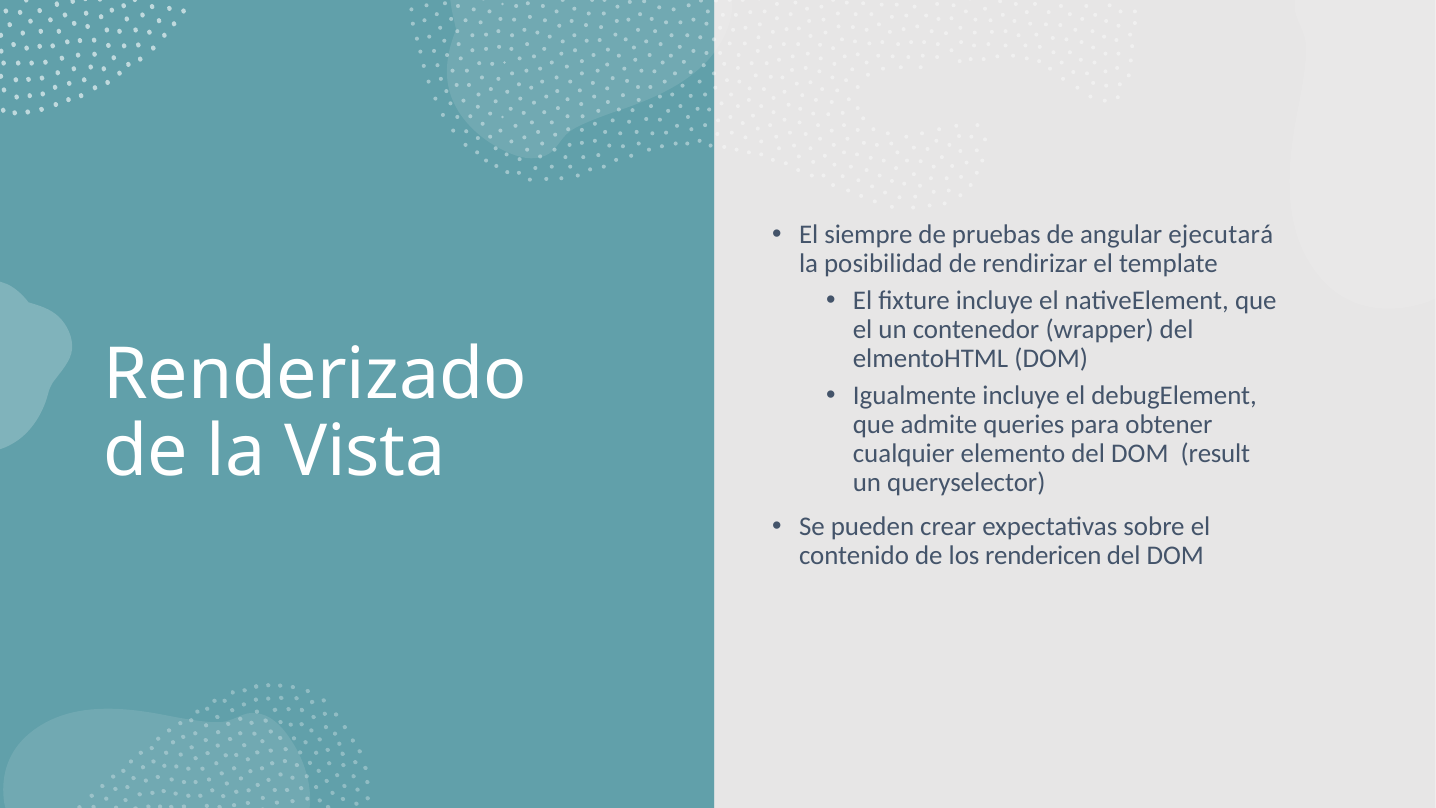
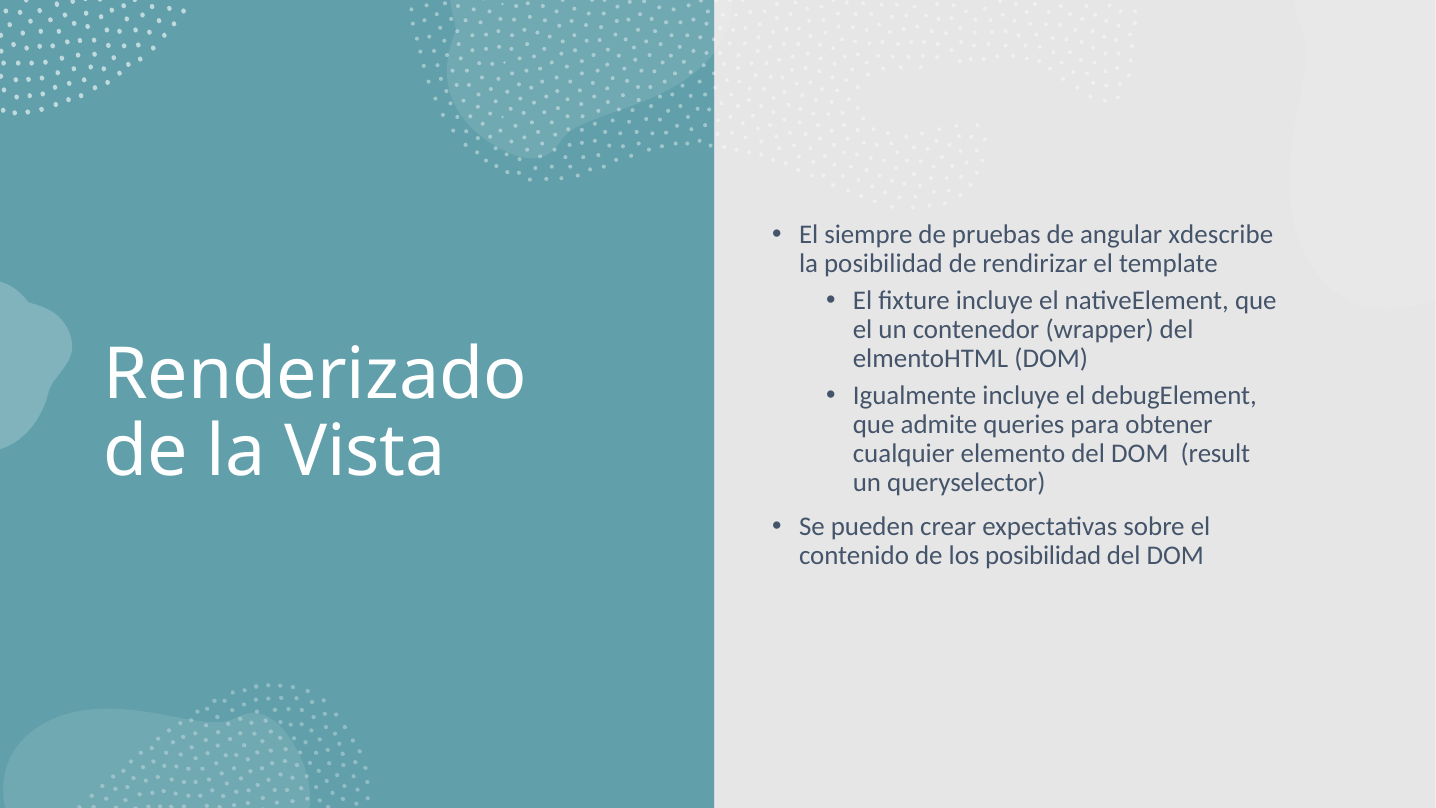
ejecutará: ejecutará -> xdescribe
los rendericen: rendericen -> posibilidad
